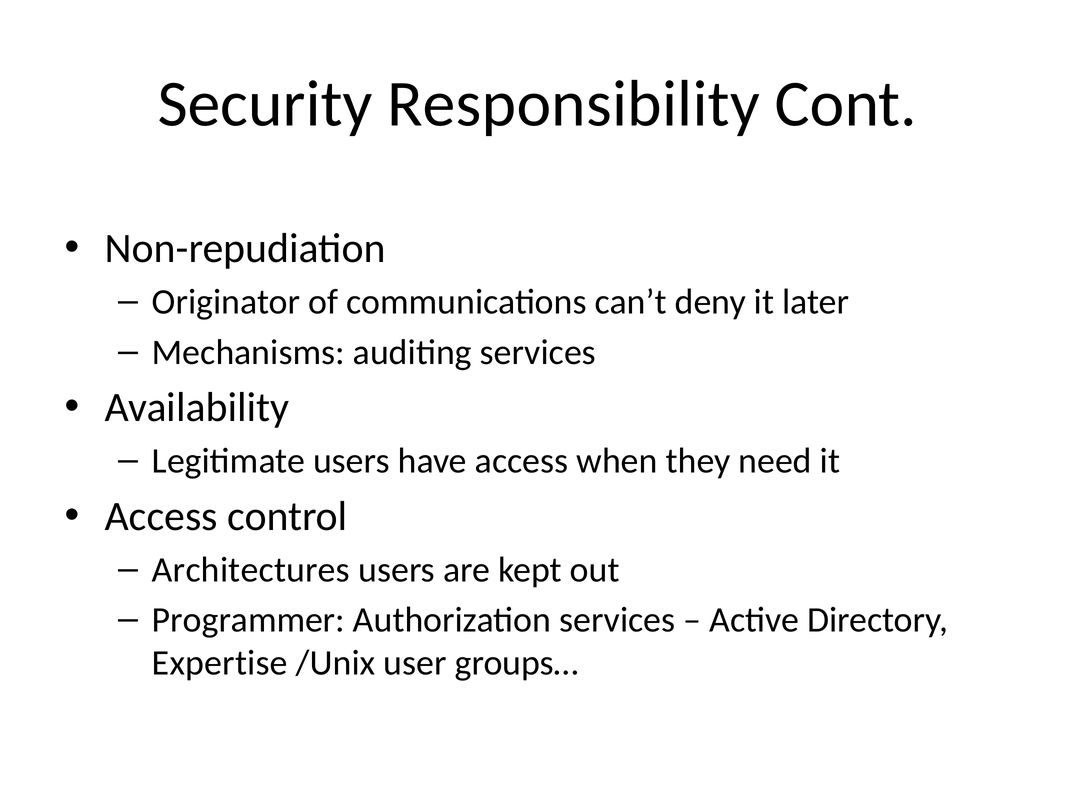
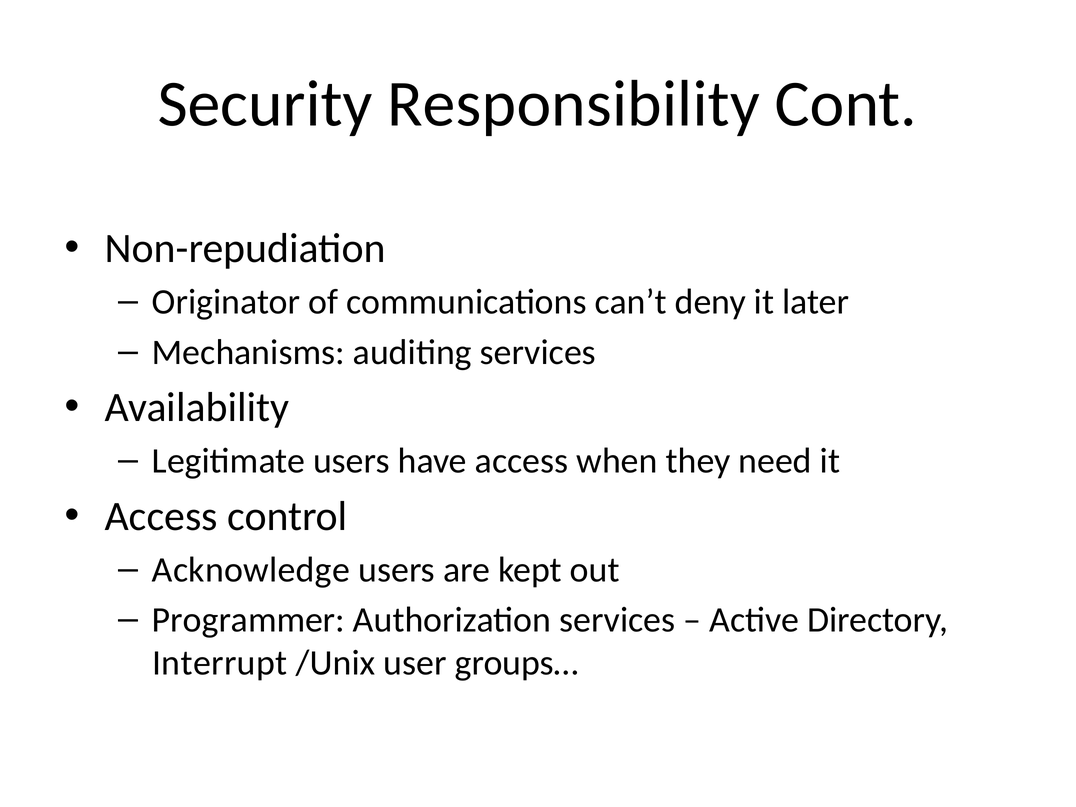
Architectures: Architectures -> Acknowledge
Expertise: Expertise -> Interrupt
